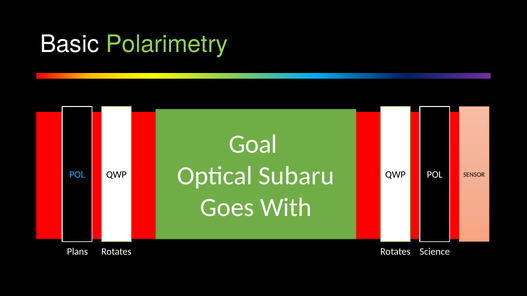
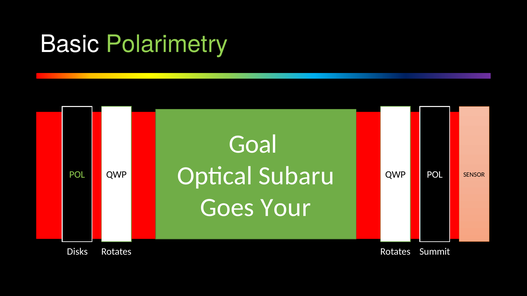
POL at (77, 175) colour: light blue -> light green
With: With -> Your
Plans: Plans -> Disks
Science: Science -> Summit
